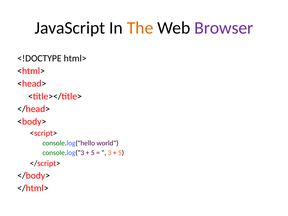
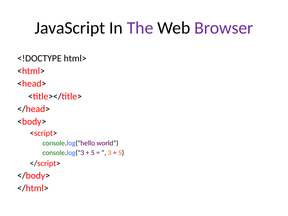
The colour: orange -> purple
